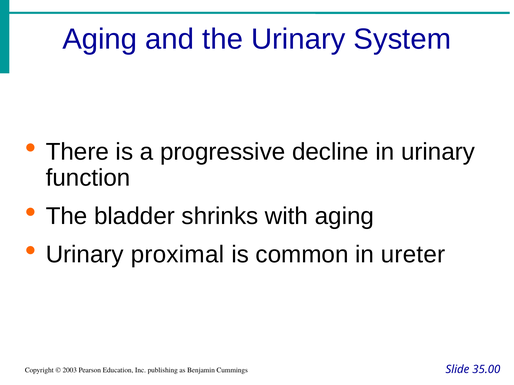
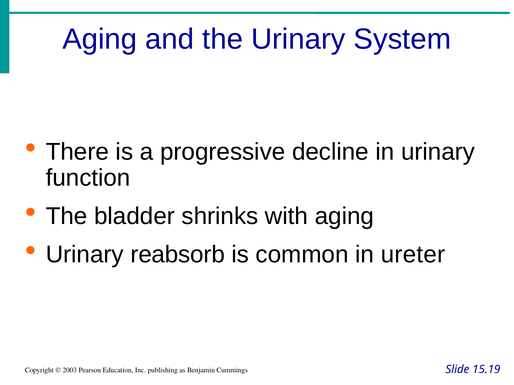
proximal: proximal -> reabsorb
35.00: 35.00 -> 15.19
